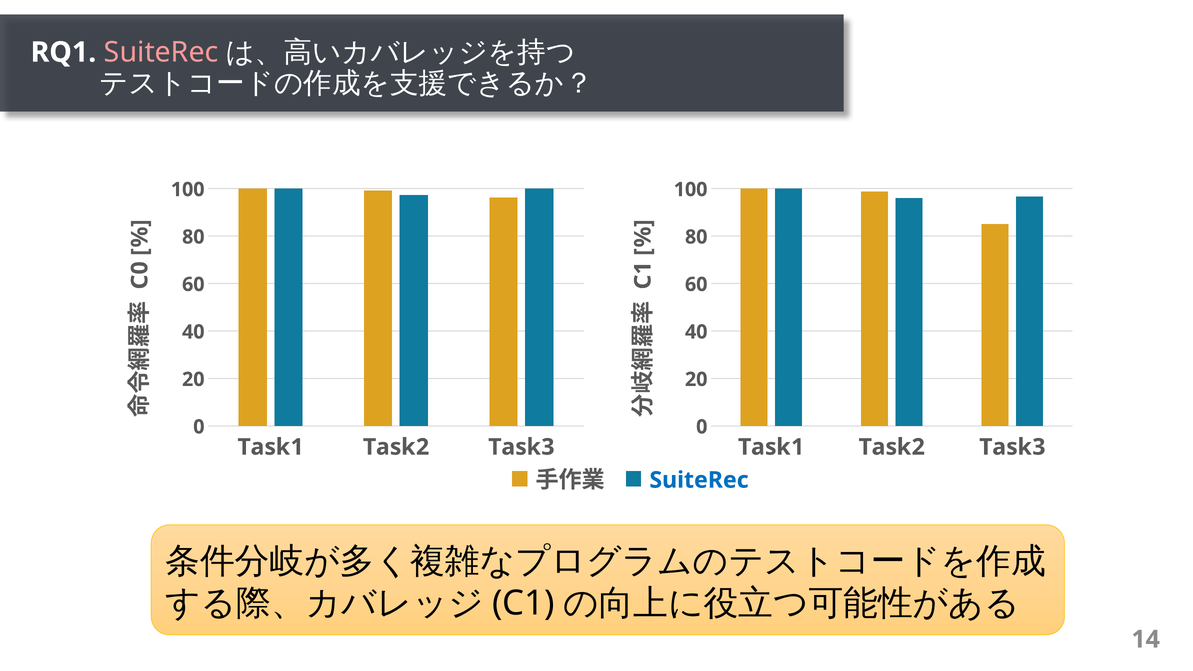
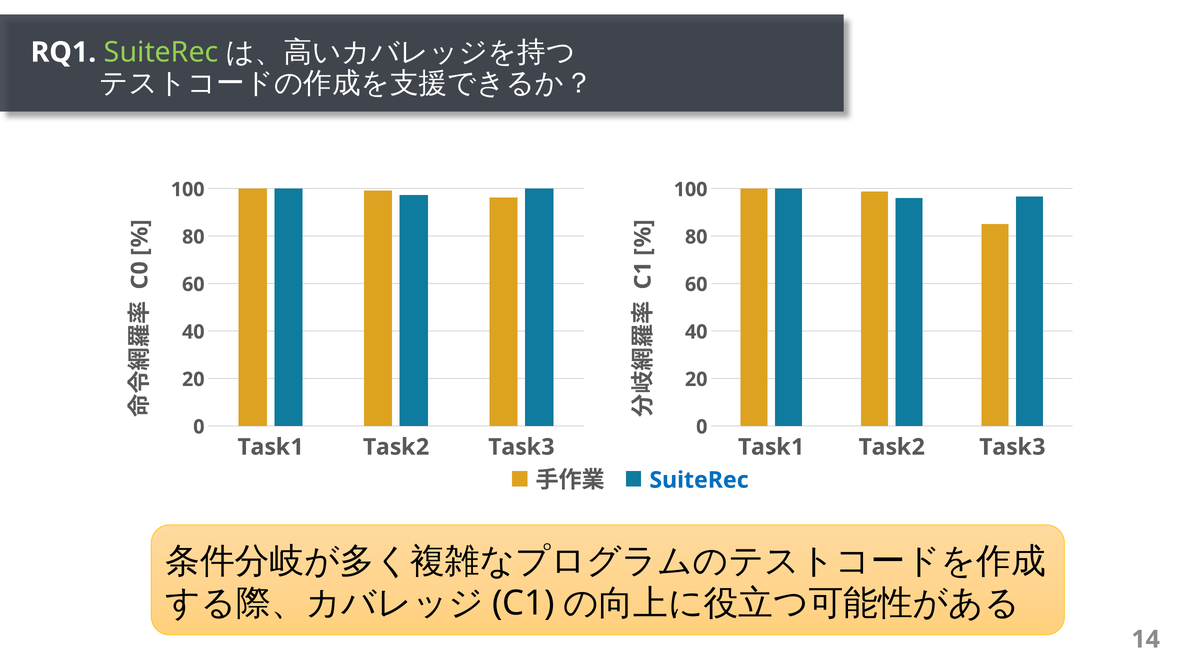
SuiteRec at (161, 52) colour: pink -> light green
